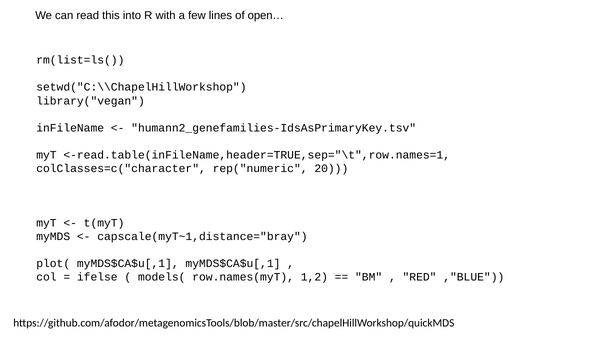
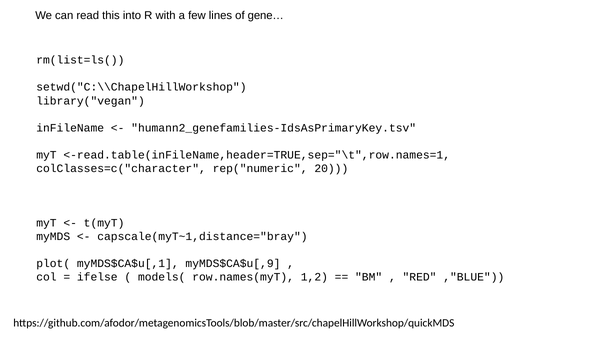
open…: open… -> gene…
myMDS$CA$u[,1 myMDS$CA$u[,1: myMDS$CA$u[,1 -> myMDS$CA$u[,9
